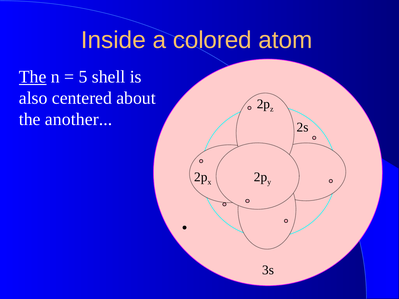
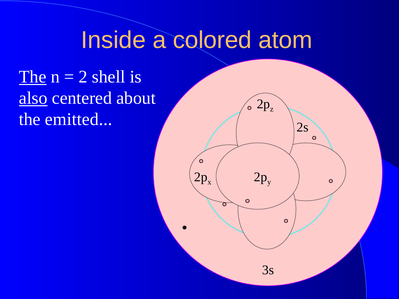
5: 5 -> 2
also underline: none -> present
another: another -> emitted
